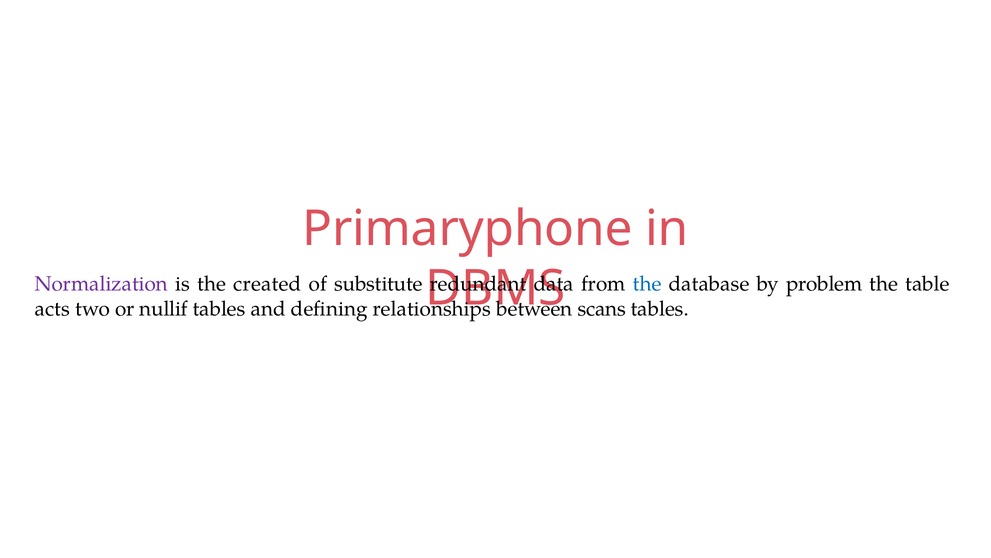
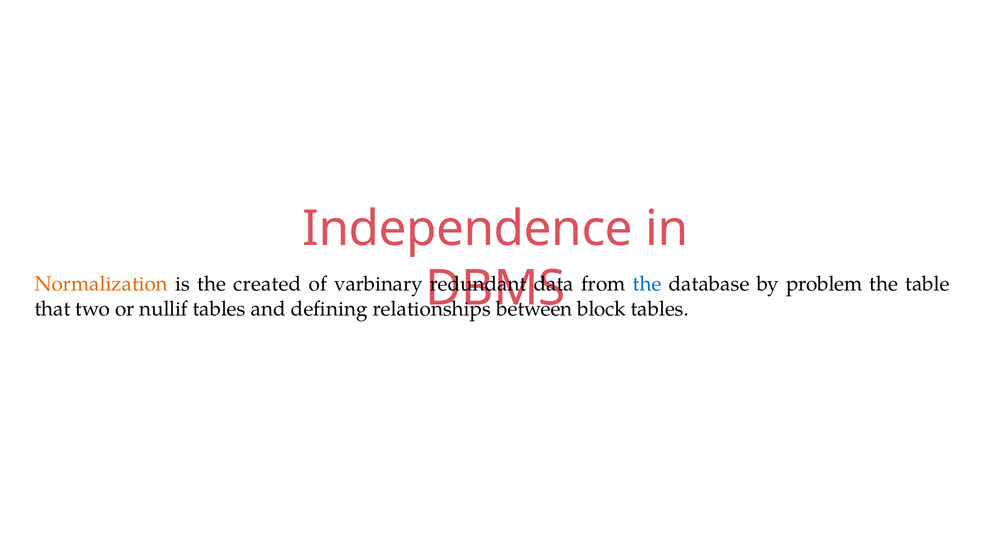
Primaryphone: Primaryphone -> Independence
Normalization colour: purple -> orange
substitute: substitute -> varbinary
acts: acts -> that
scans: scans -> block
